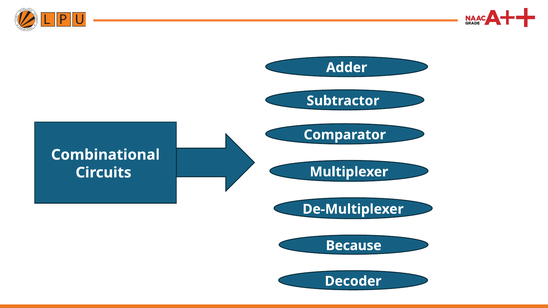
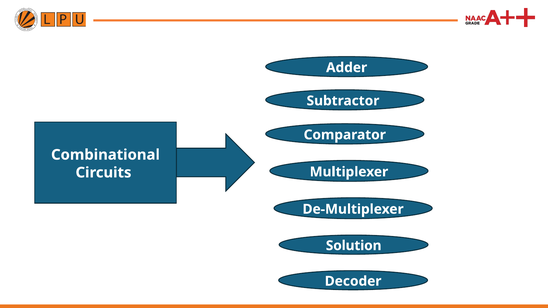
Because: Because -> Solution
